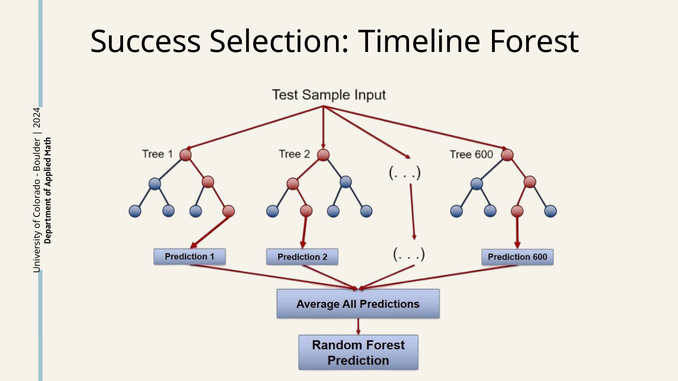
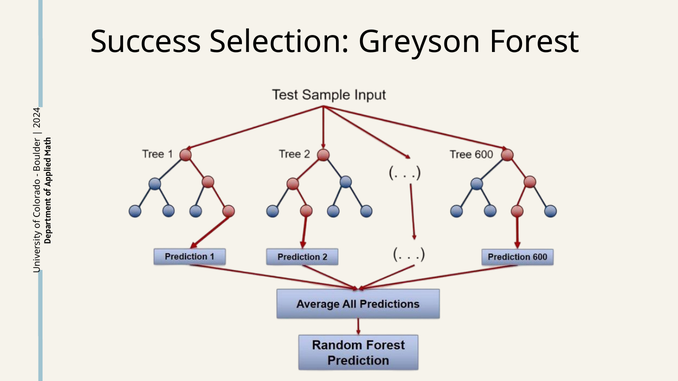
Timeline: Timeline -> Greyson
